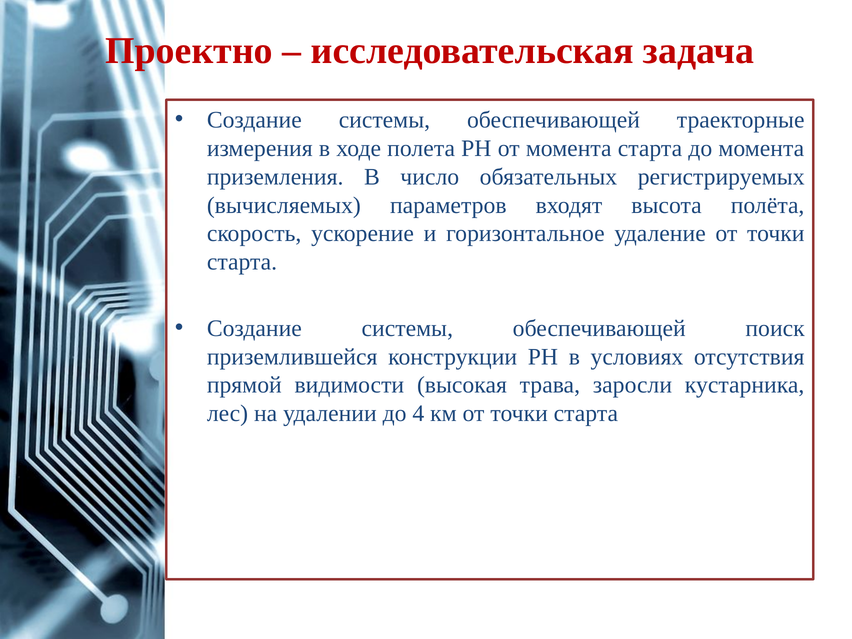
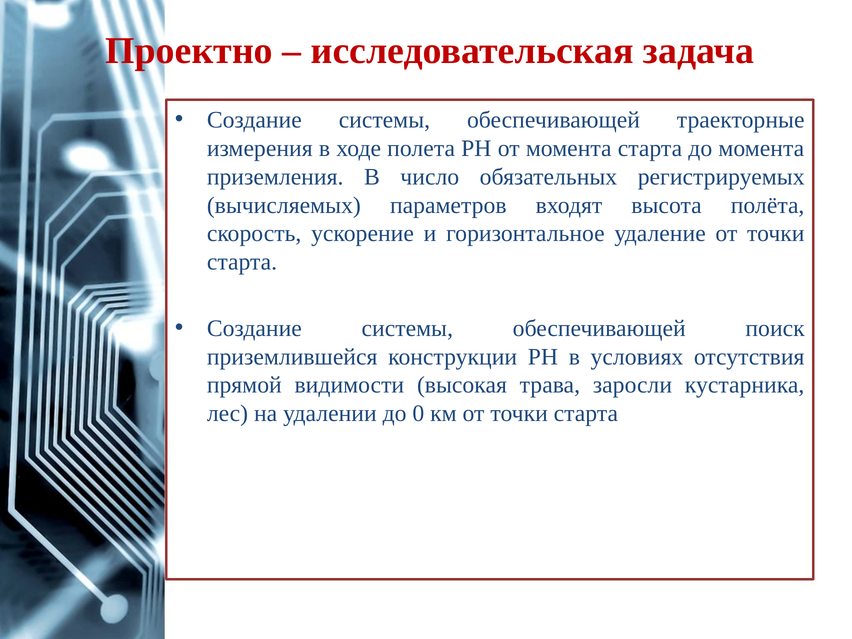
4: 4 -> 0
